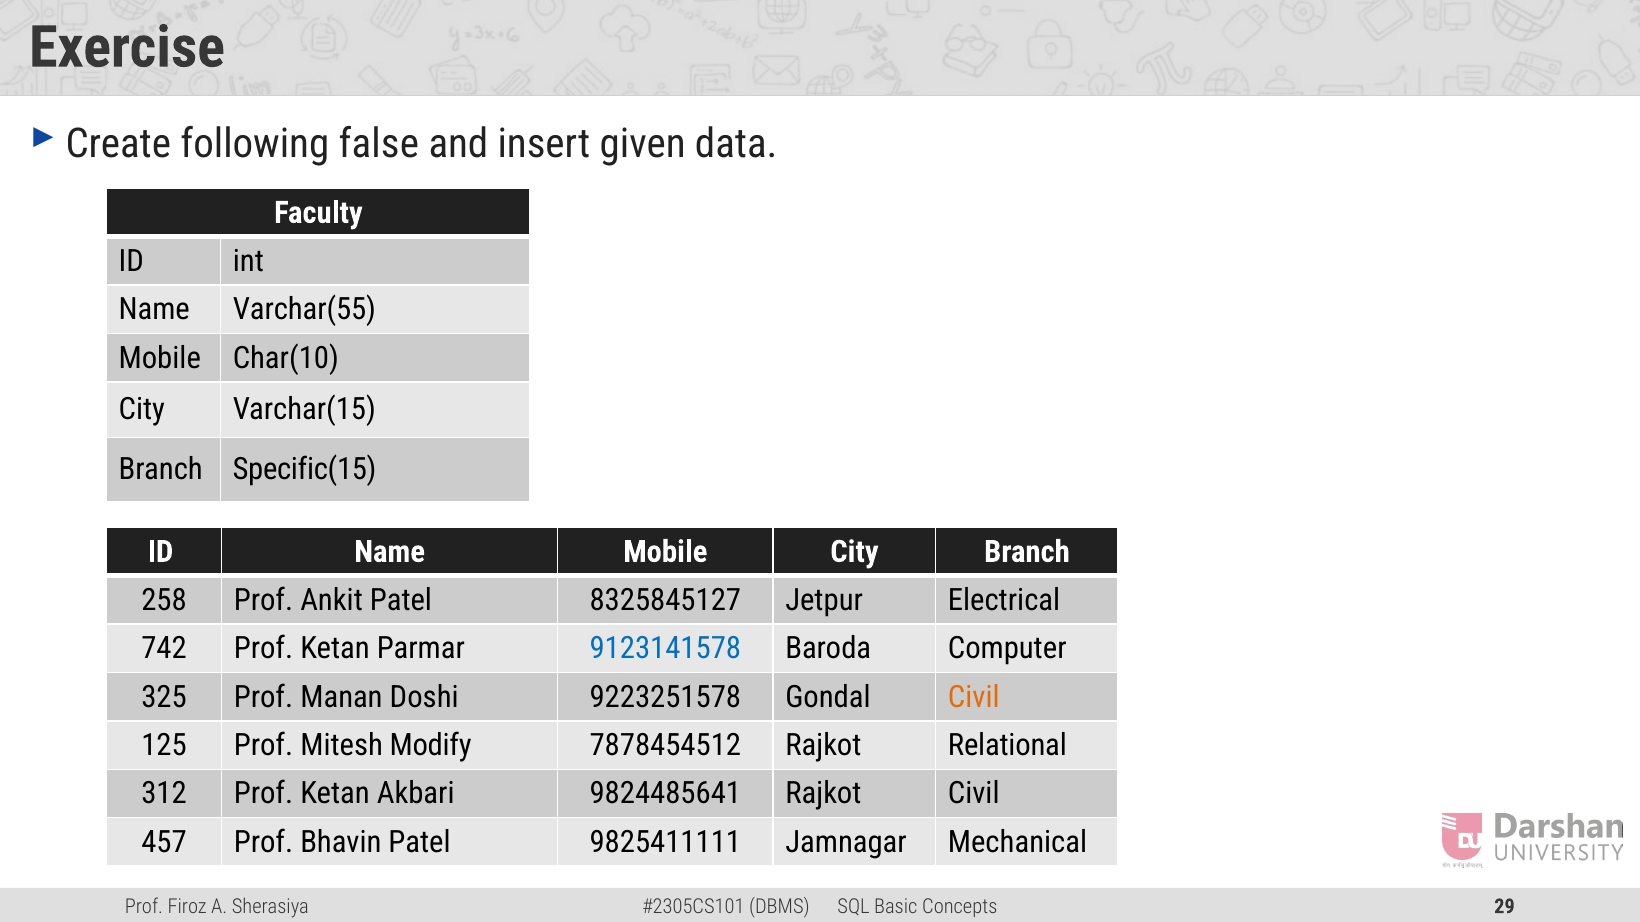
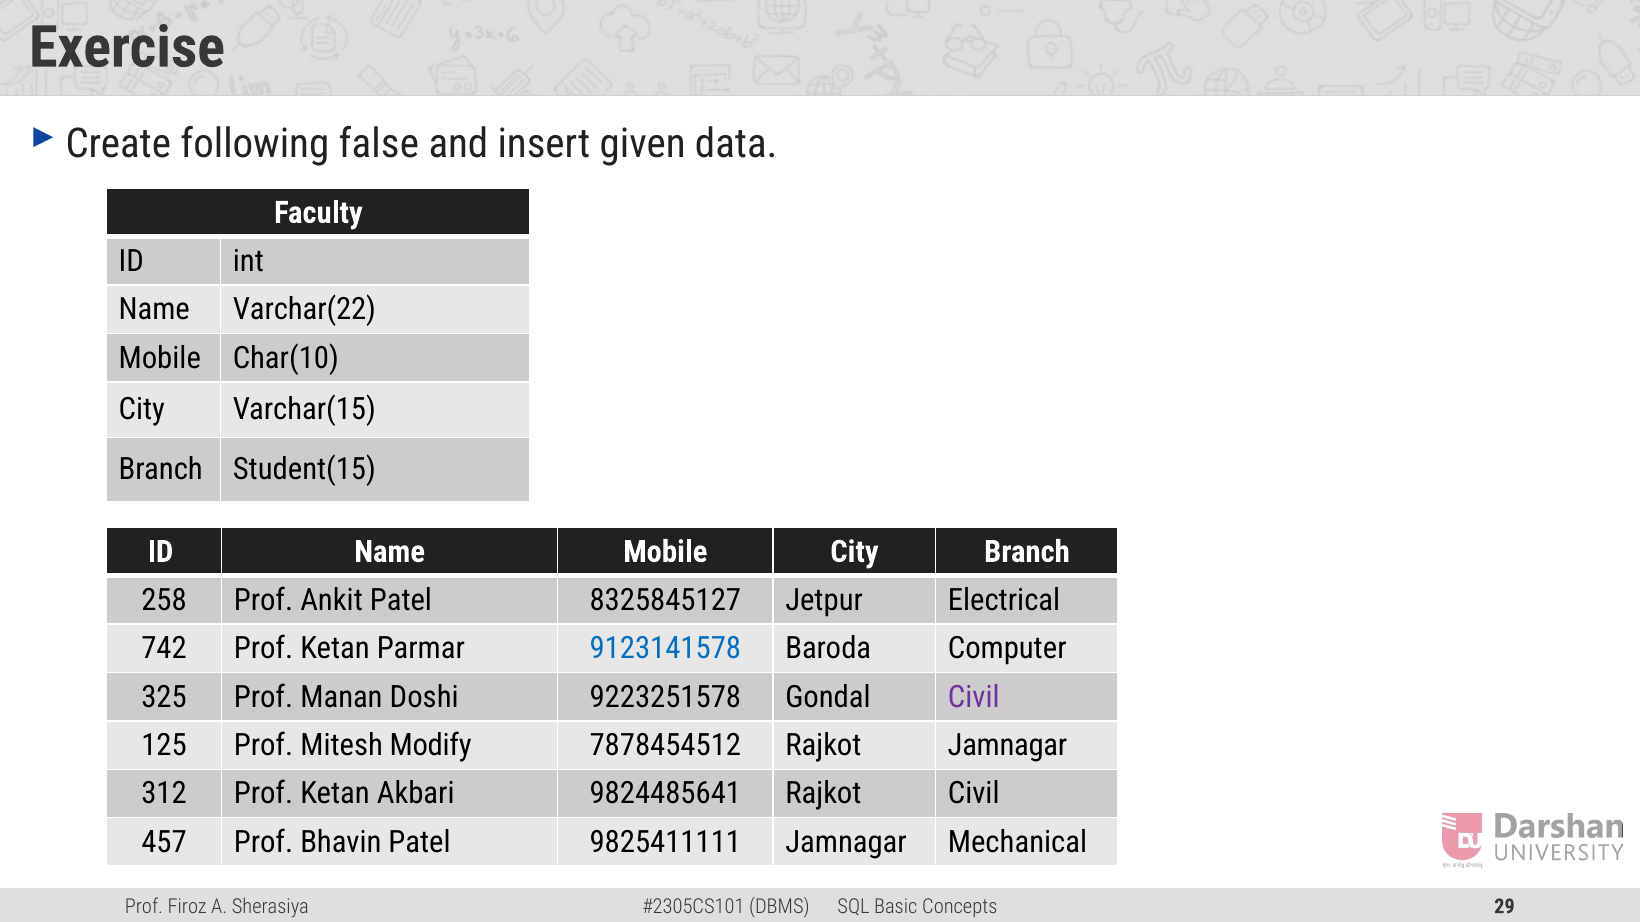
Varchar(55: Varchar(55 -> Varchar(22
Specific(15: Specific(15 -> Student(15
Civil at (974, 697) colour: orange -> purple
Rajkot Relational: Relational -> Jamnagar
